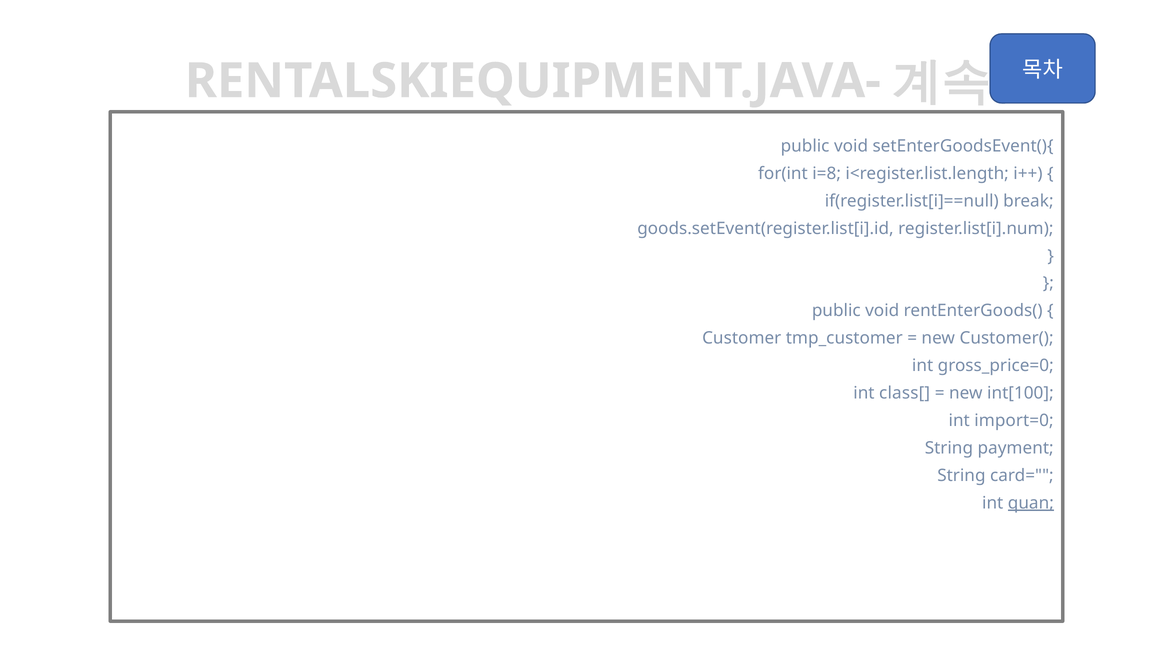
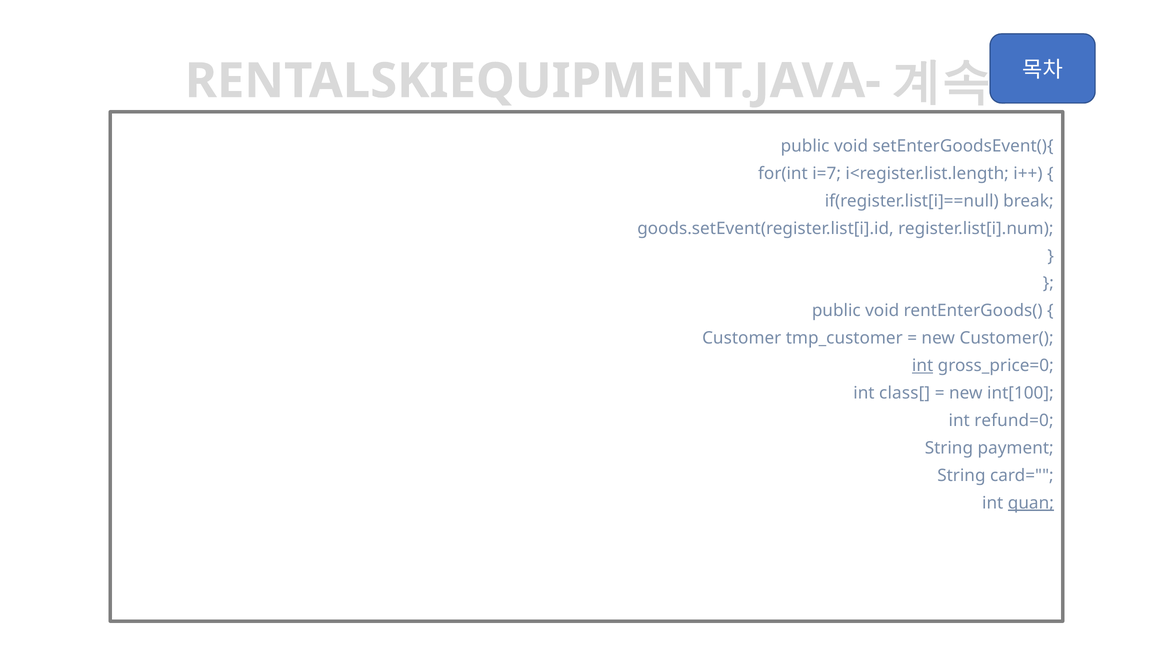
i=8: i=8 -> i=7
int at (923, 366) underline: none -> present
import=0: import=0 -> refund=0
